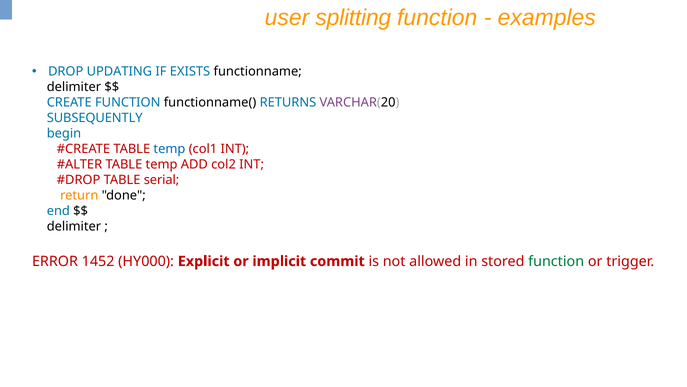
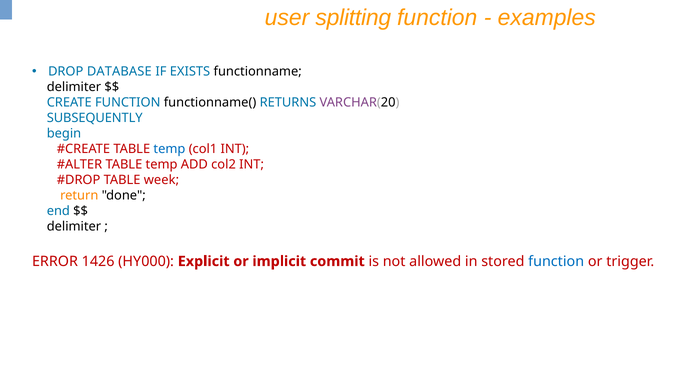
UPDATING: UPDATING -> DATABASE
serial: serial -> week
1452: 1452 -> 1426
function at (556, 261) colour: green -> blue
